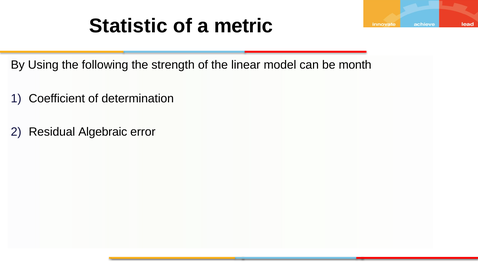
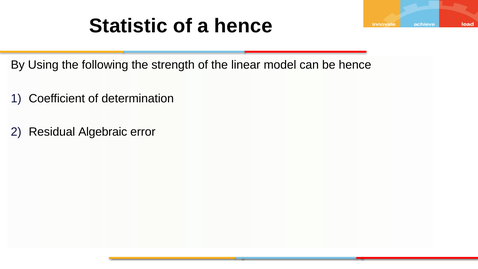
a metric: metric -> hence
be month: month -> hence
